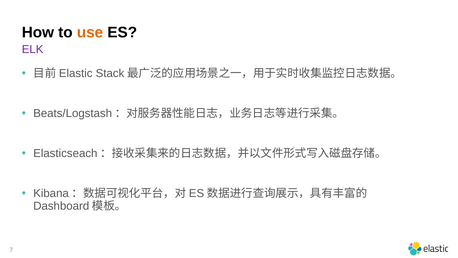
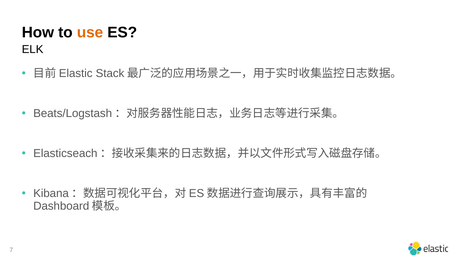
ELK colour: purple -> black
